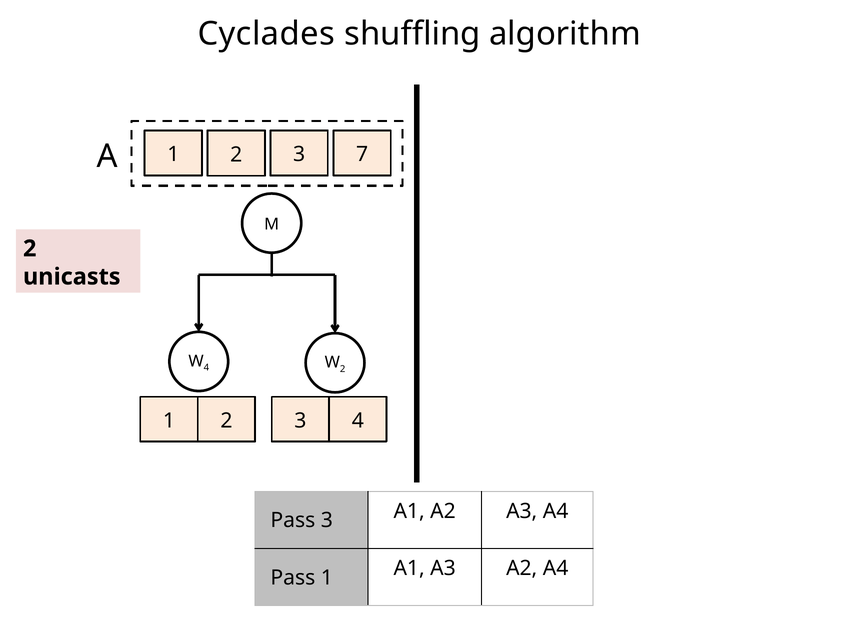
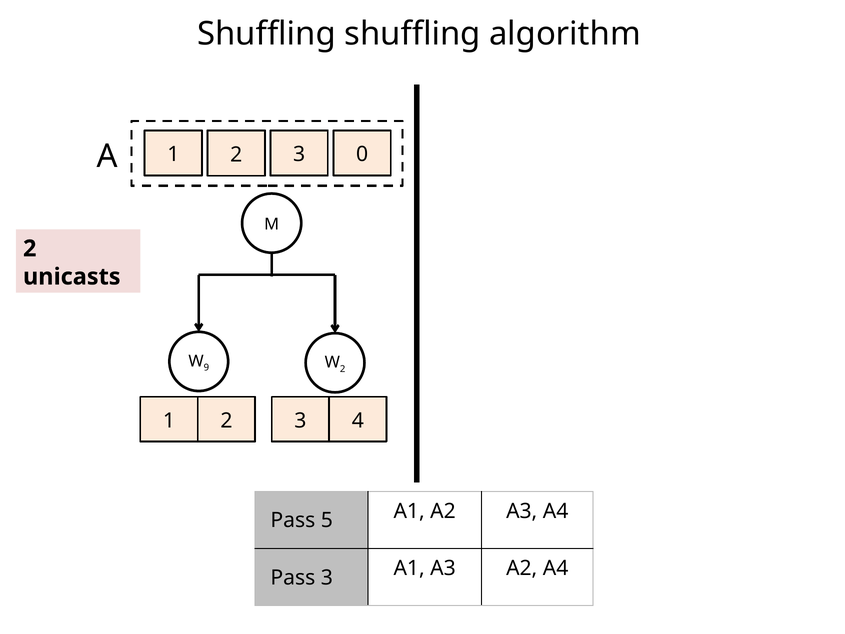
Cyclades at (266, 34): Cyclades -> Shuffling
7: 7 -> 0
4 at (206, 367): 4 -> 9
Pass 3: 3 -> 5
Pass 1: 1 -> 3
